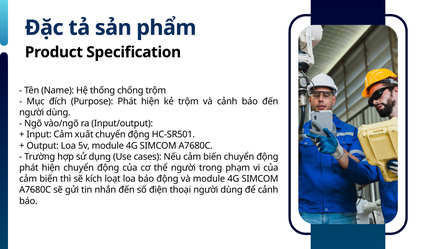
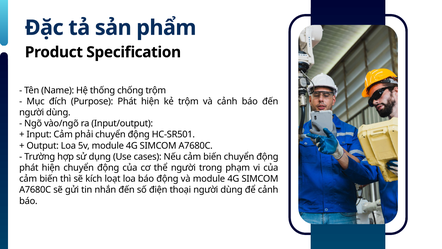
xuất: xuất -> phải
